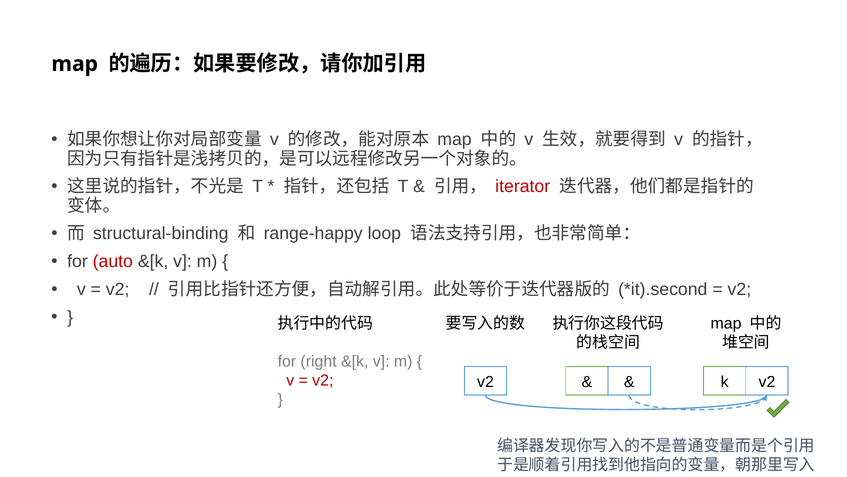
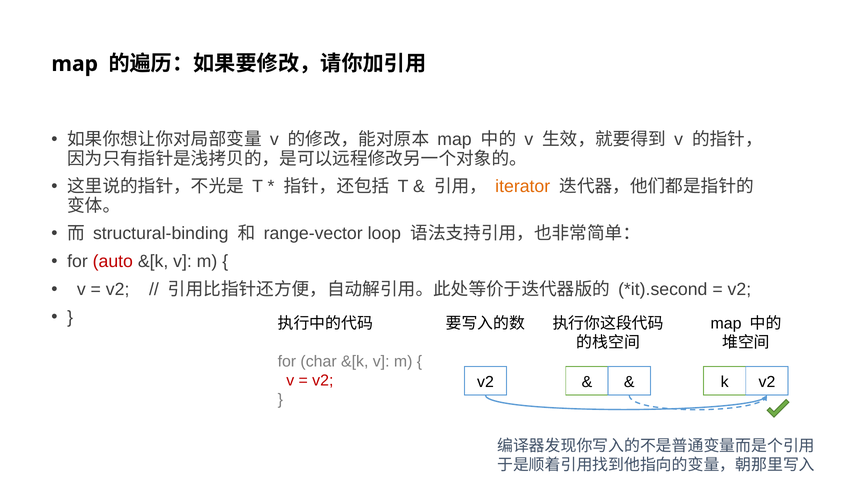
iterator colour: red -> orange
range-happy: range-happy -> range-vector
right: right -> char
